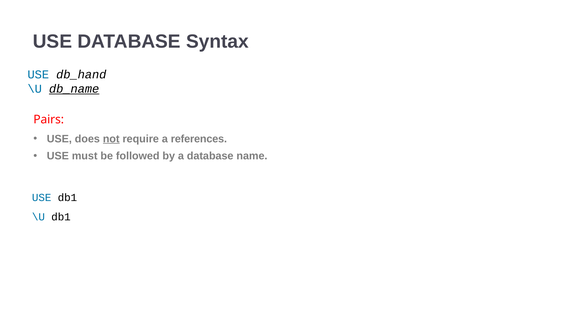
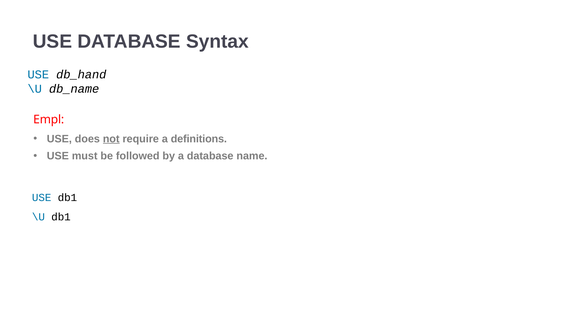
db_name underline: present -> none
Pairs: Pairs -> Empl
references: references -> definitions
